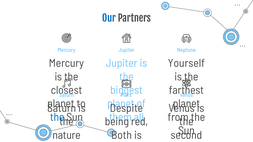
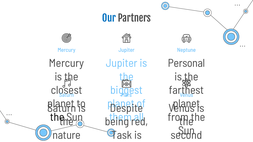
Yourself: Yourself -> Personal
the at (57, 117) colour: blue -> black
Both: Both -> Task
